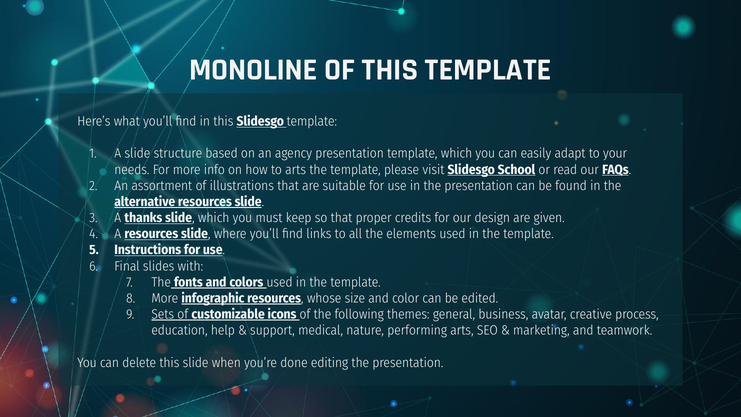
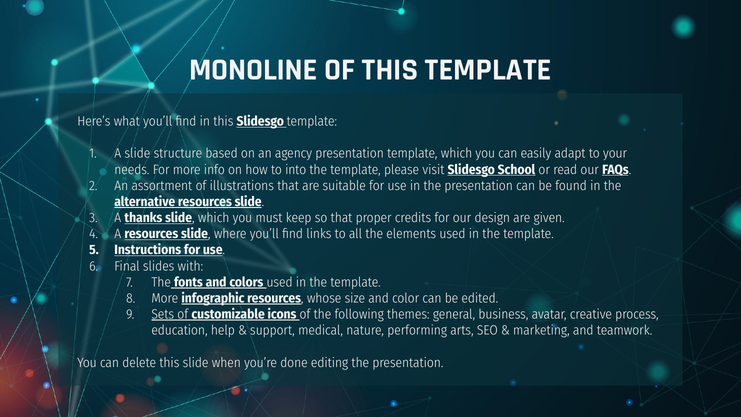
to arts: arts -> into
